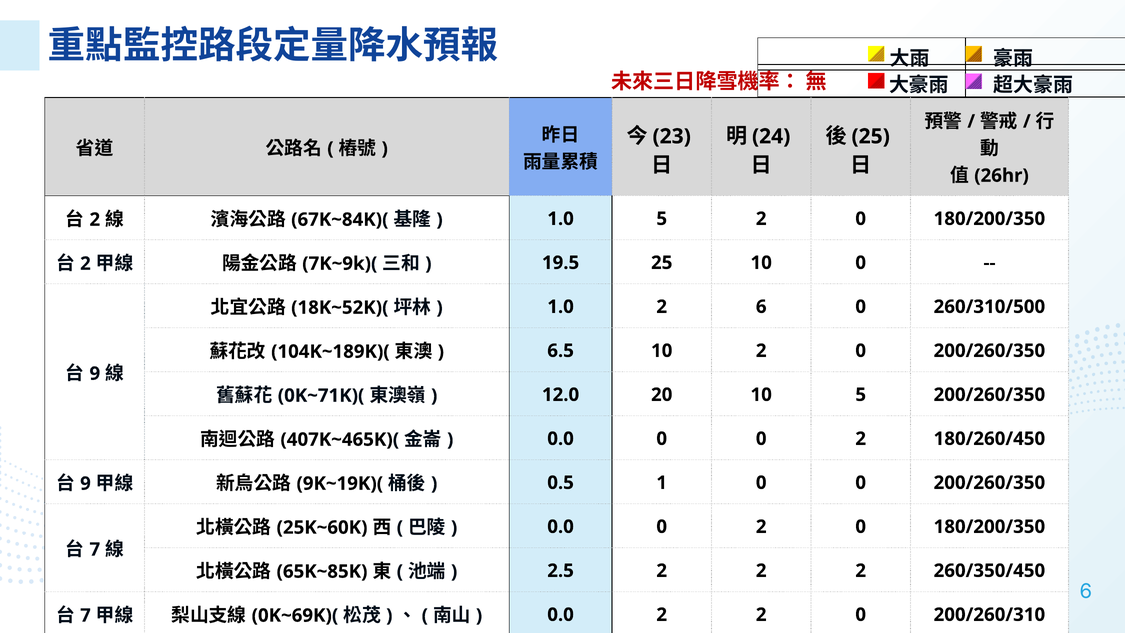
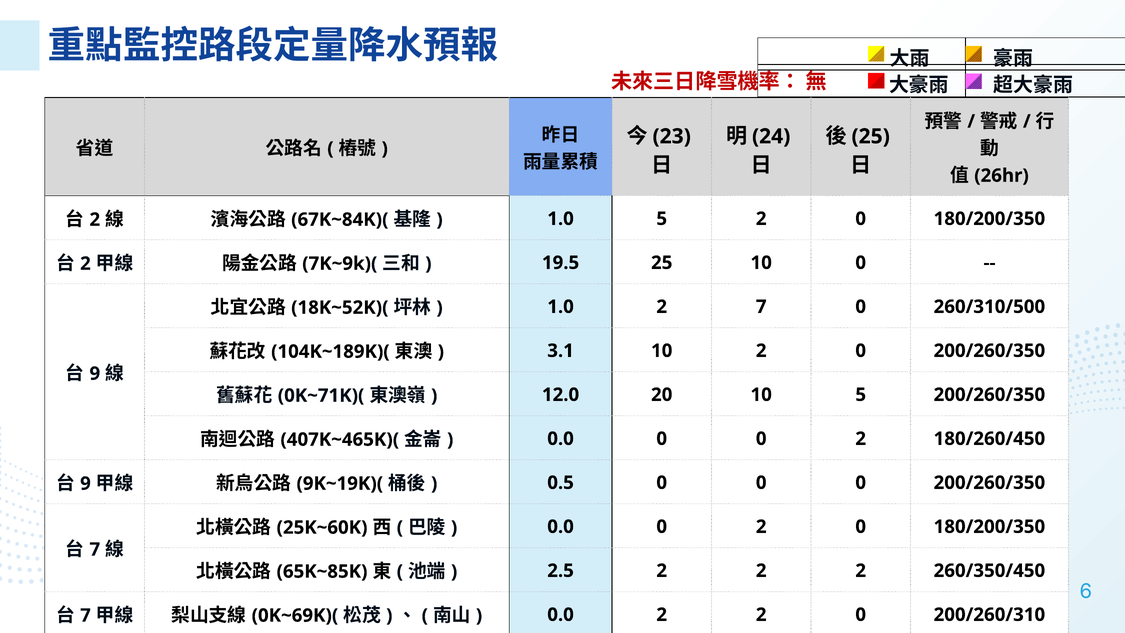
2 6: 6 -> 7
6.5: 6.5 -> 3.1
0.5 1: 1 -> 0
